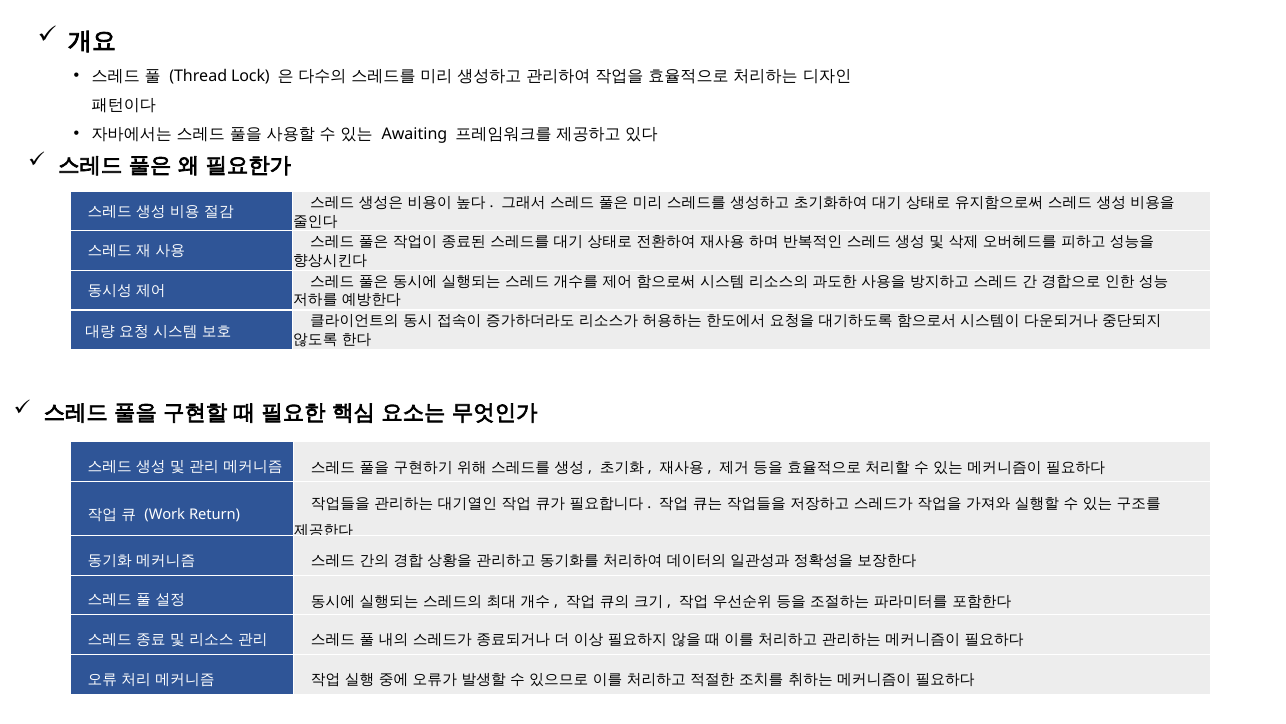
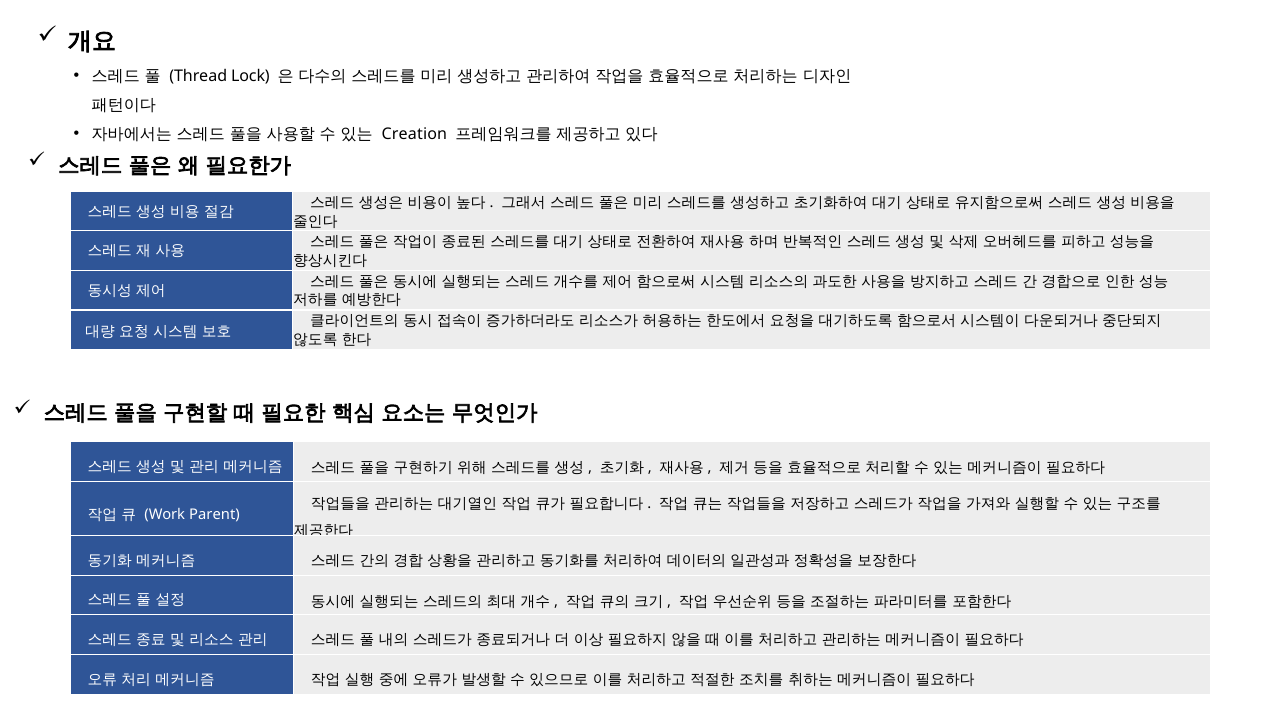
Awaiting: Awaiting -> Creation
Return: Return -> Parent
